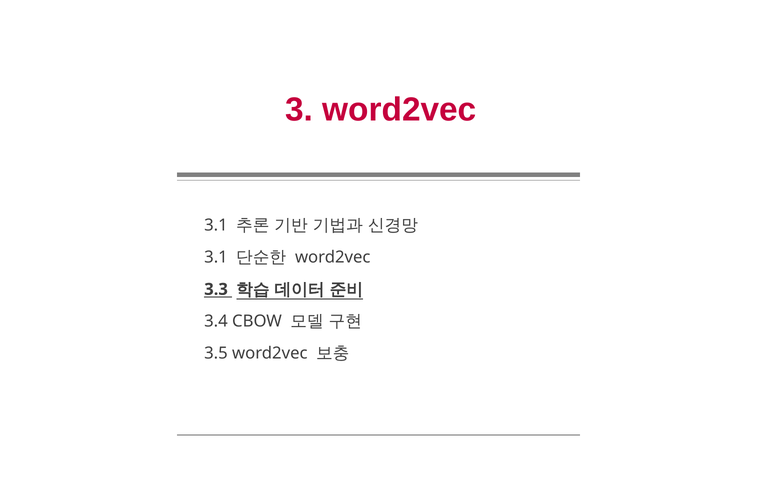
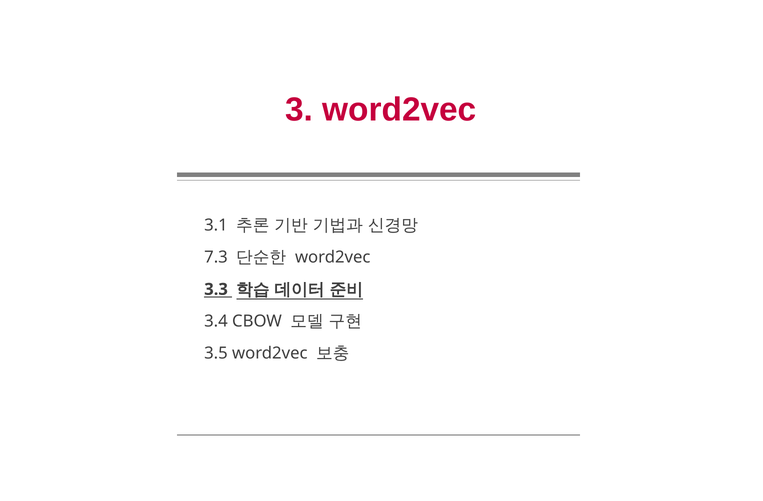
3.1 at (216, 257): 3.1 -> 7.3
